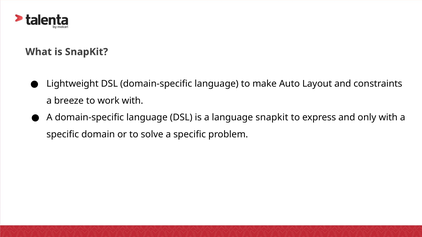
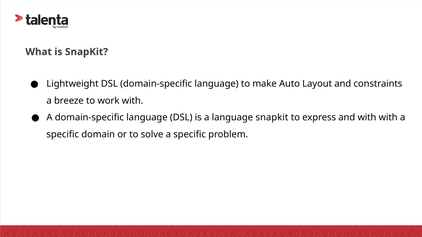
and only: only -> with
